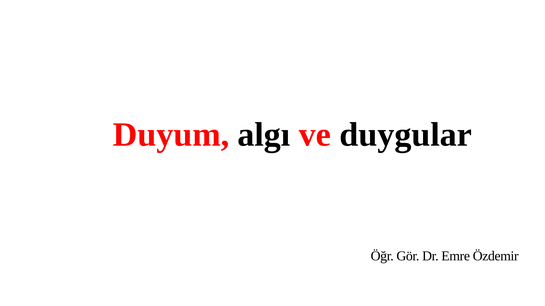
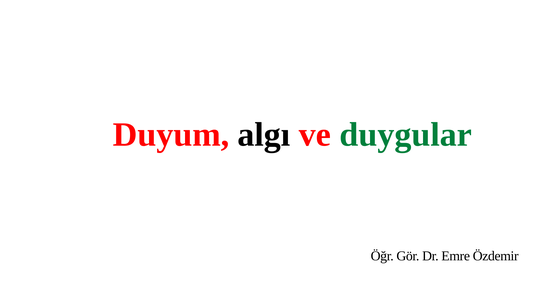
duygular colour: black -> green
